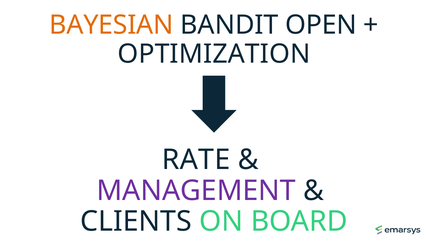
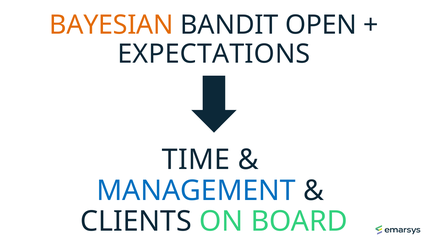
OPTIMIZATION: OPTIMIZATION -> EXPECTATIONS
RATE: RATE -> TIME
MANAGEMENT colour: purple -> blue
